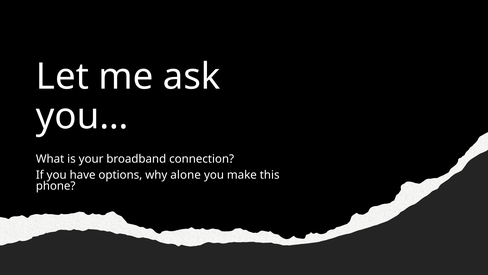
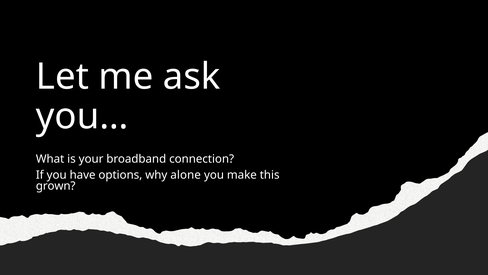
phone: phone -> grown
